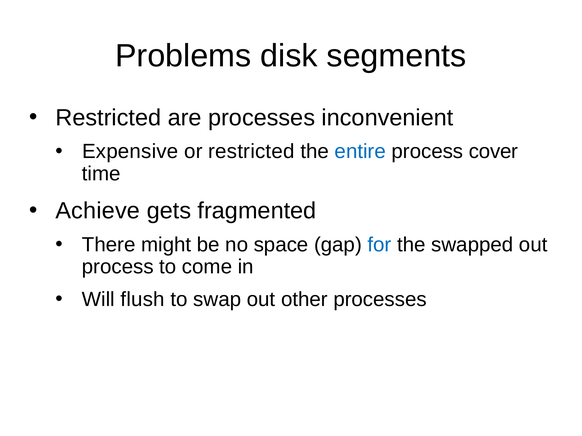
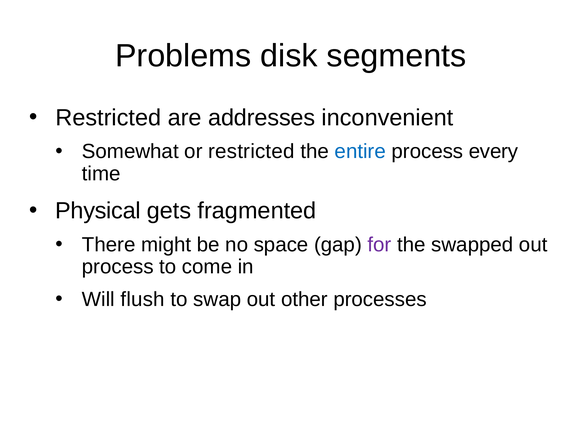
are processes: processes -> addresses
Expensive: Expensive -> Somewhat
cover: cover -> every
Achieve: Achieve -> Physical
for colour: blue -> purple
